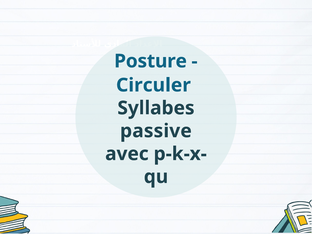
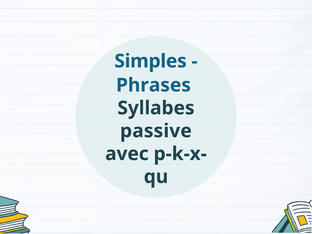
Posture: Posture -> Simples
Circuler: Circuler -> Phrases
